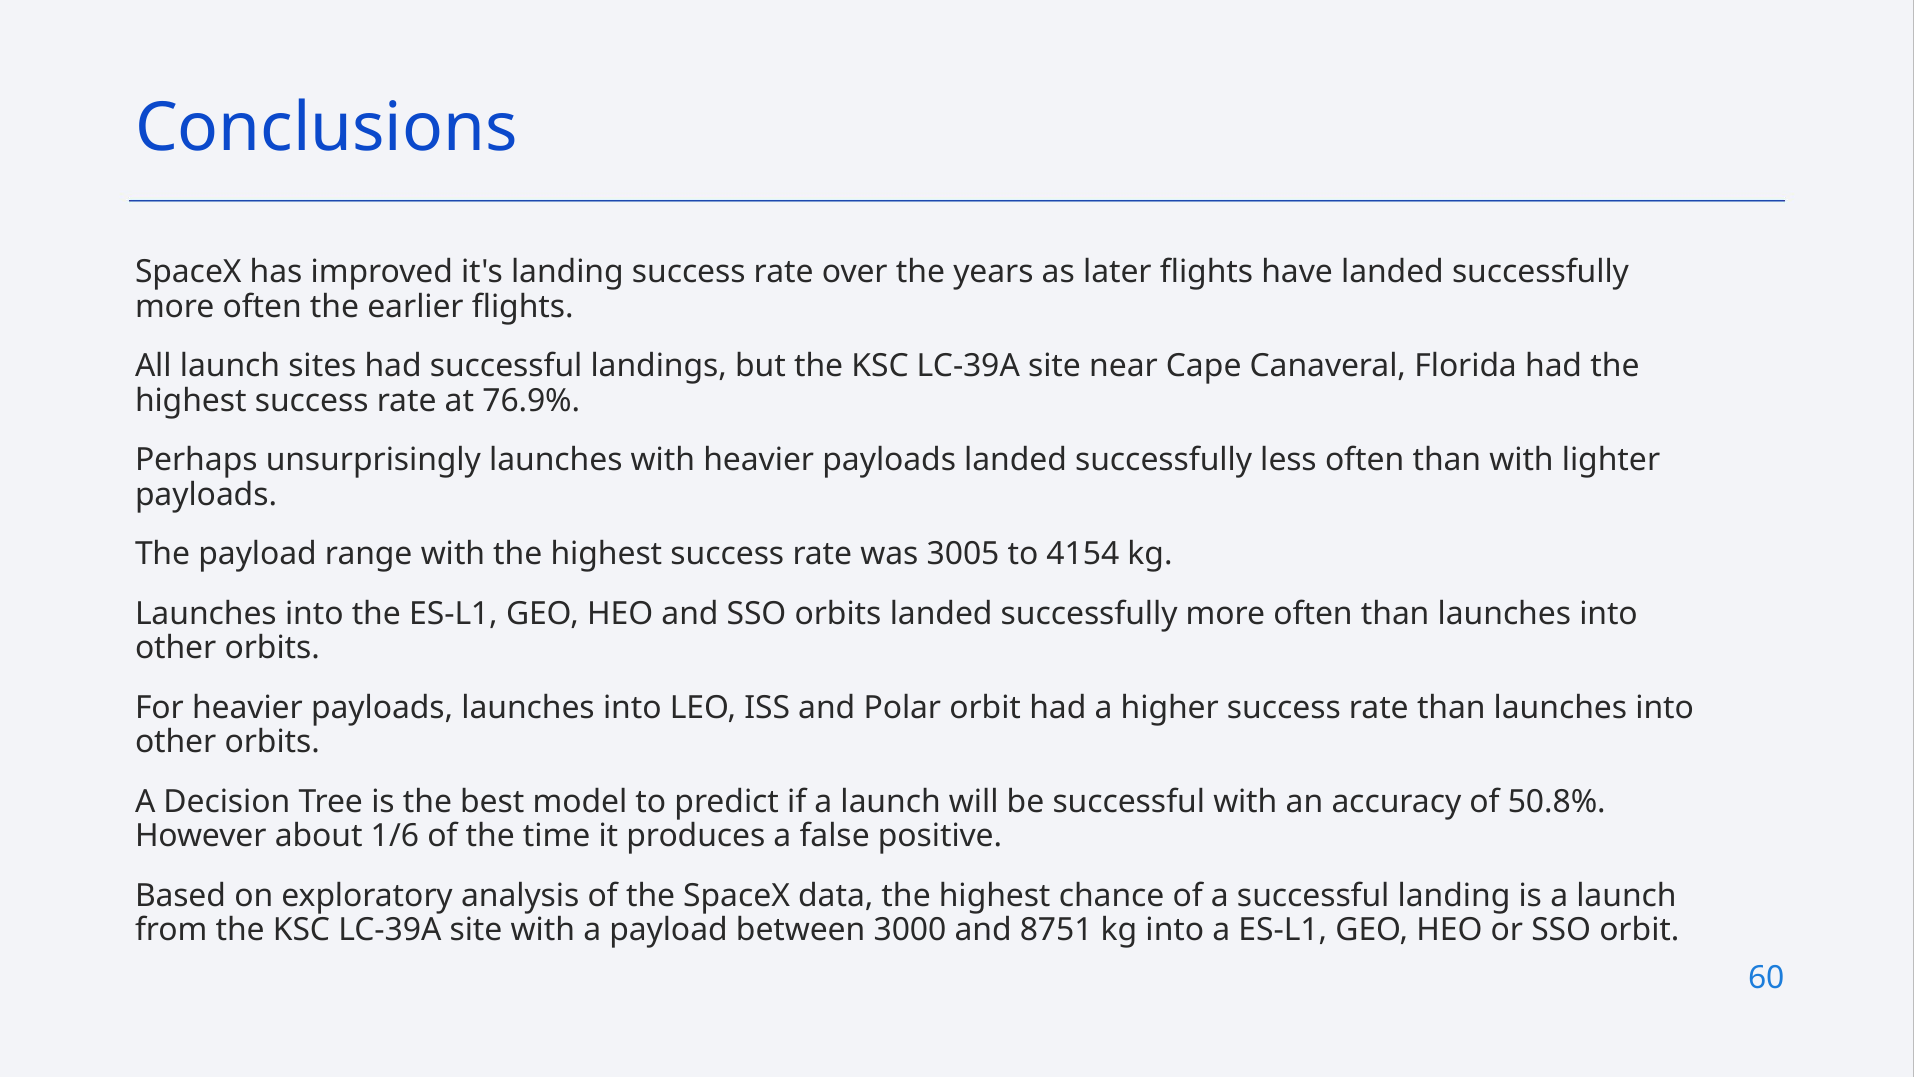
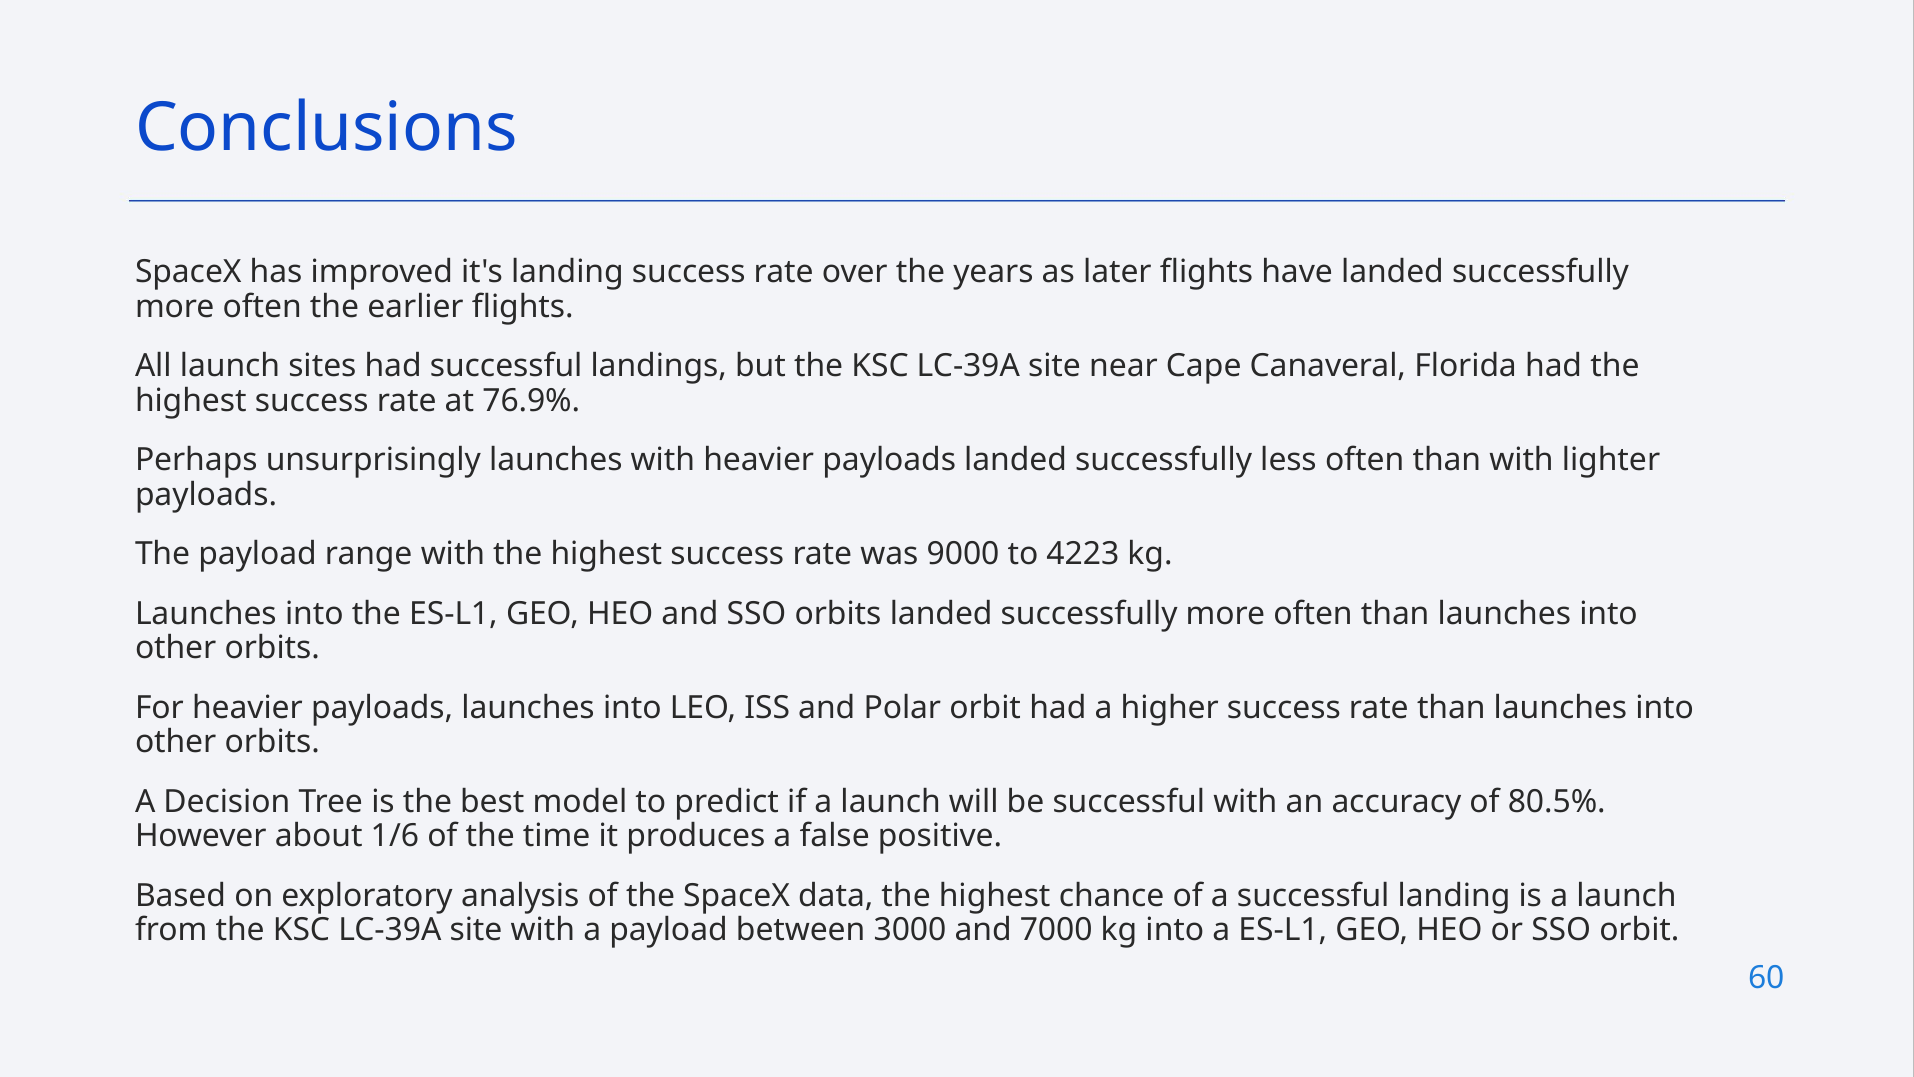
3005: 3005 -> 9000
4154: 4154 -> 4223
50.8%: 50.8% -> 80.5%
8751: 8751 -> 7000
